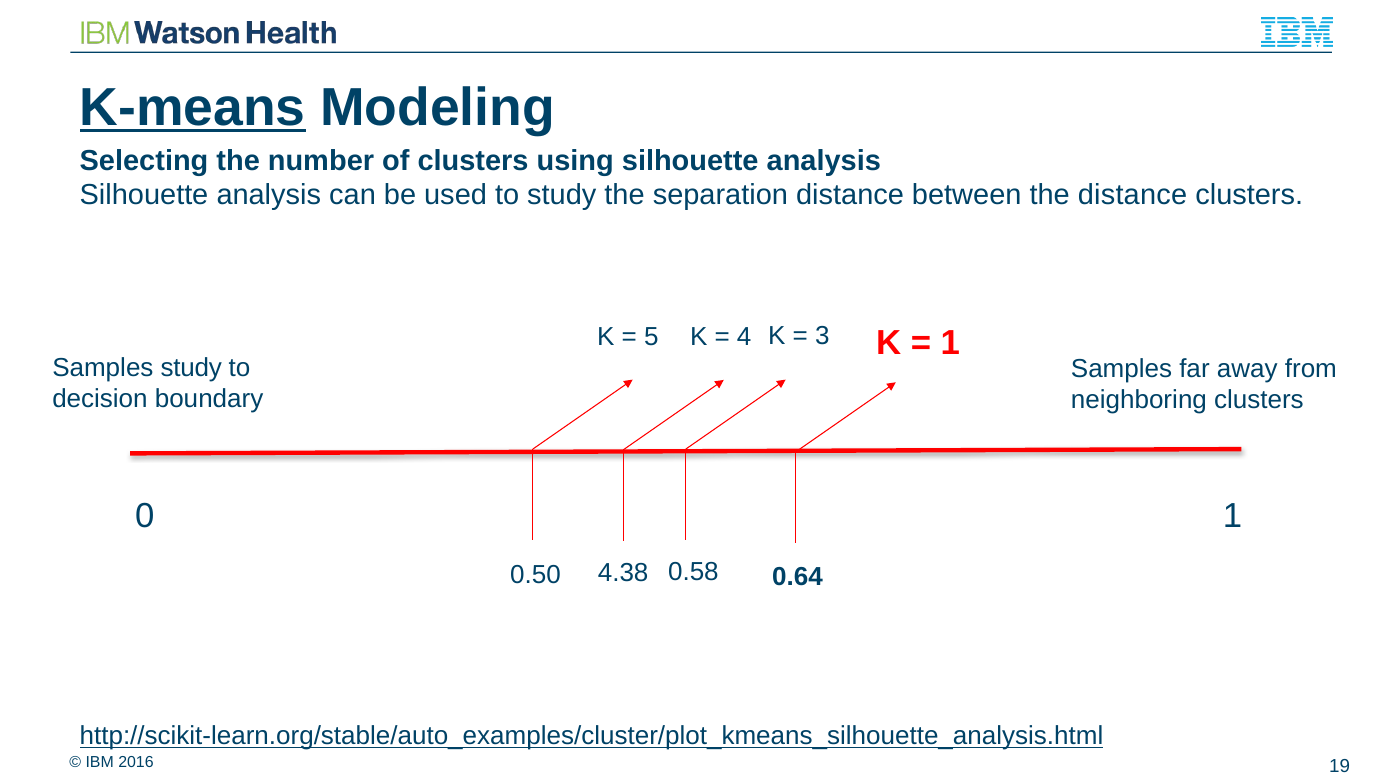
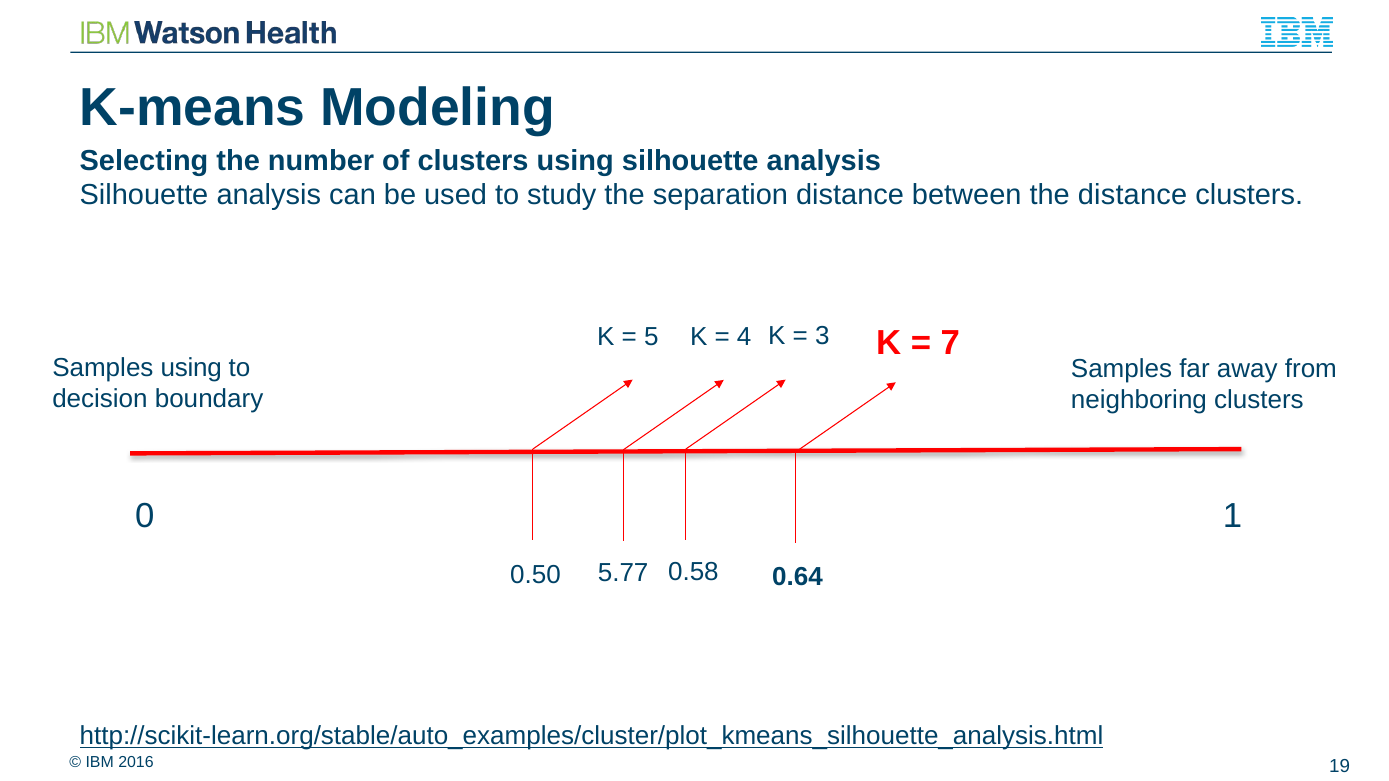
K-means underline: present -> none
1 at (950, 343): 1 -> 7
Samples study: study -> using
4.38: 4.38 -> 5.77
